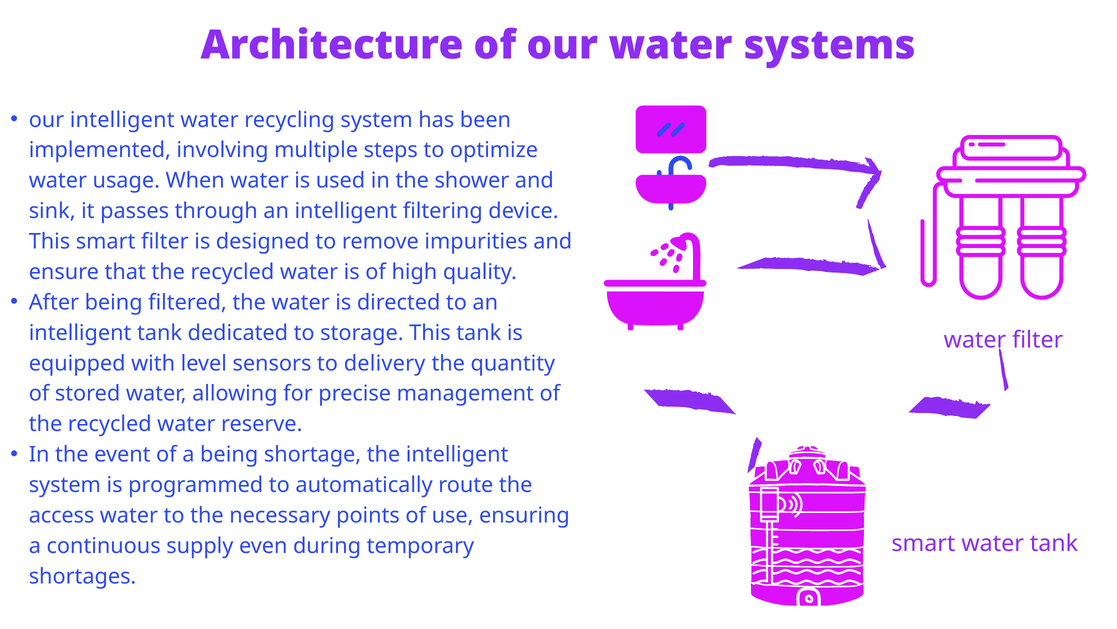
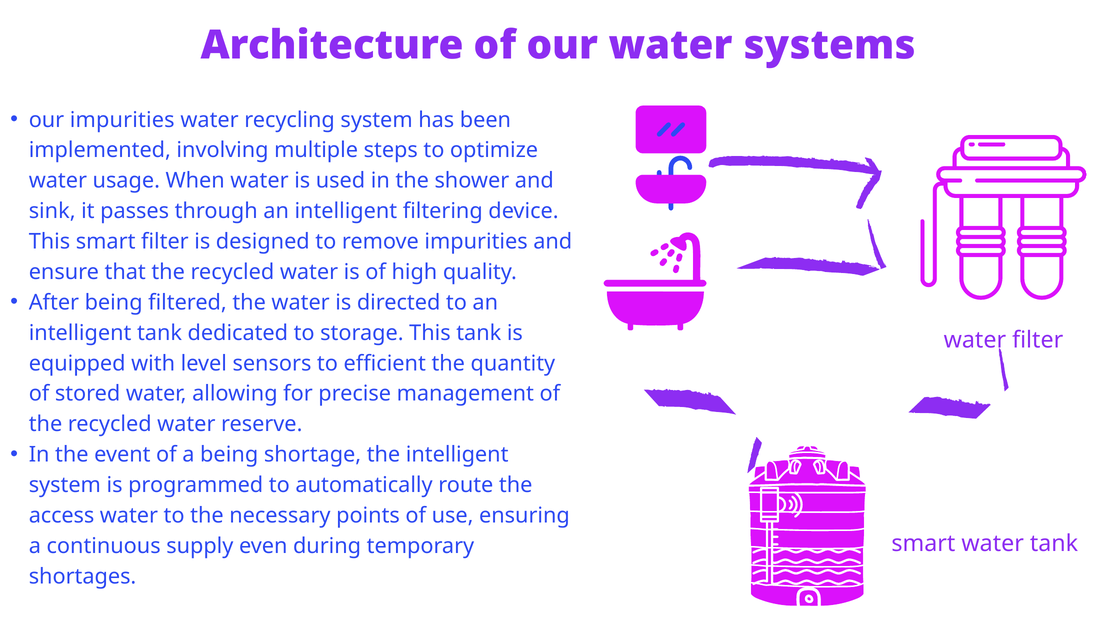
our intelligent: intelligent -> impurities
delivery: delivery -> efficient
